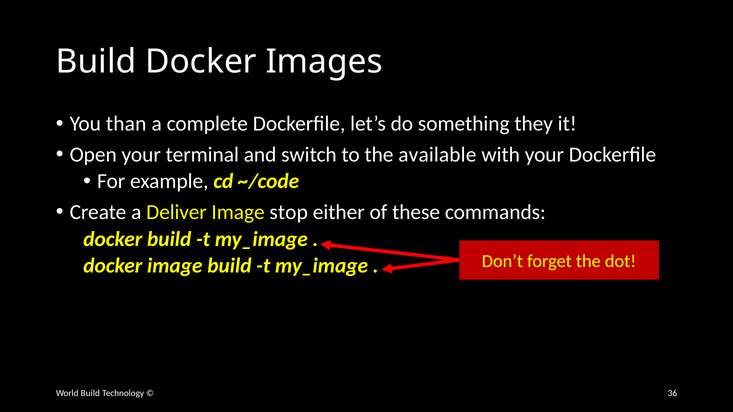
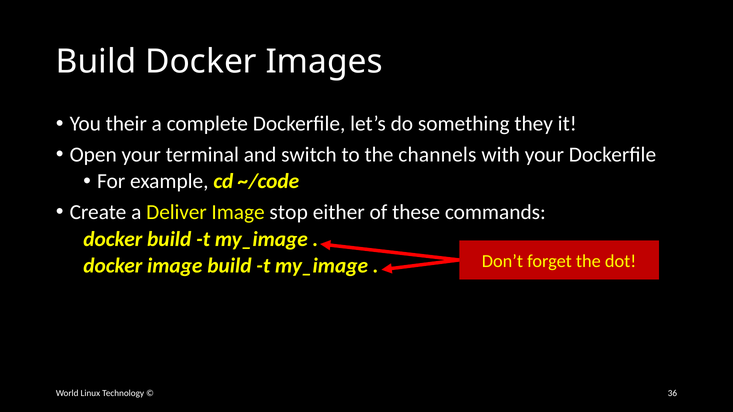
than: than -> their
available: available -> channels
World Build: Build -> Linux
